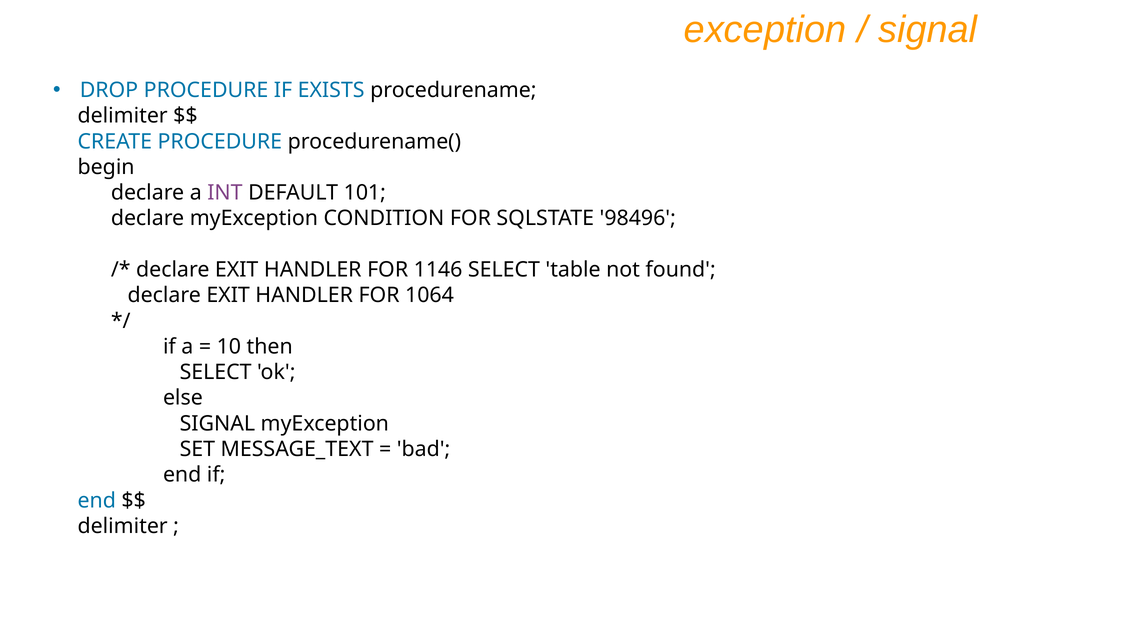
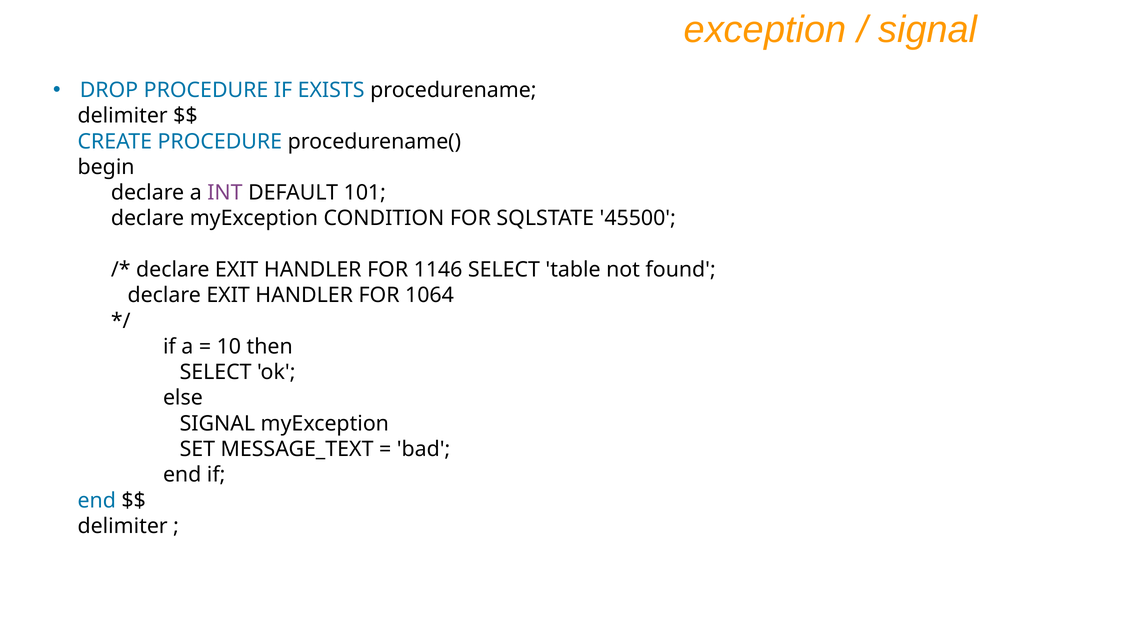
98496: 98496 -> 45500
